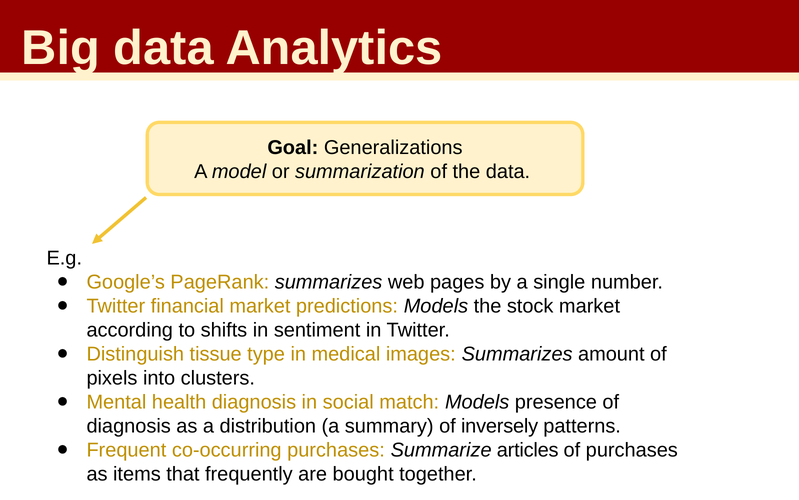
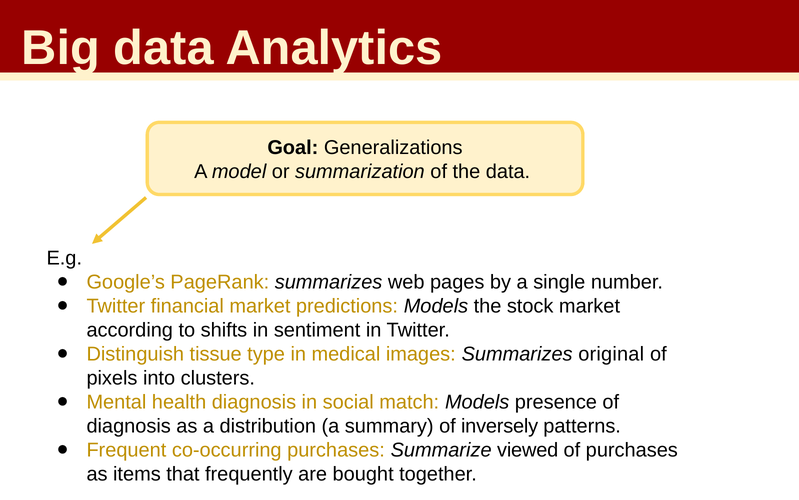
amount: amount -> original
articles: articles -> viewed
